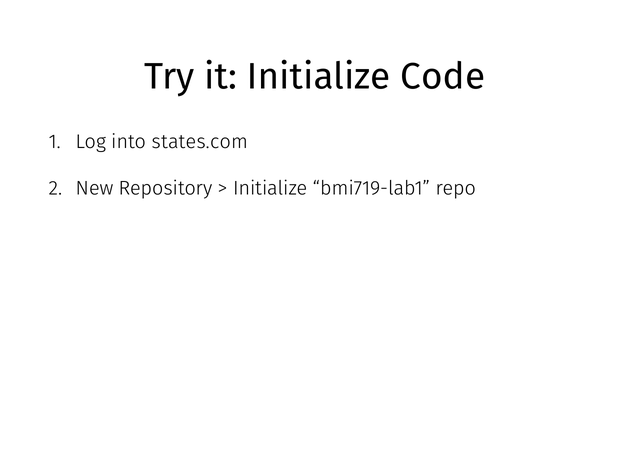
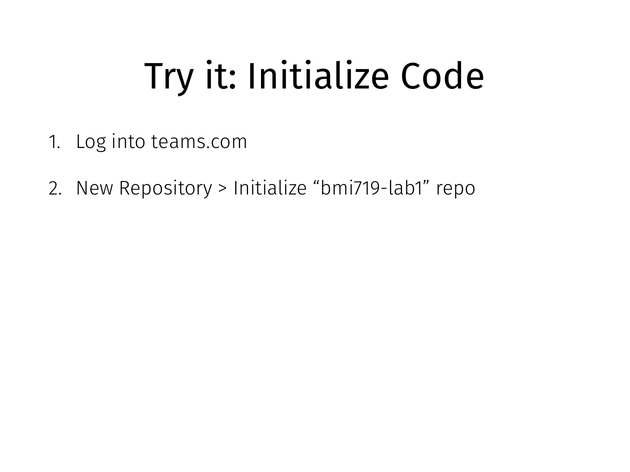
states.com: states.com -> teams.com
